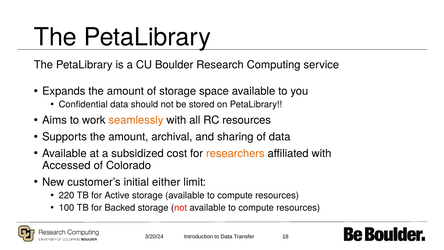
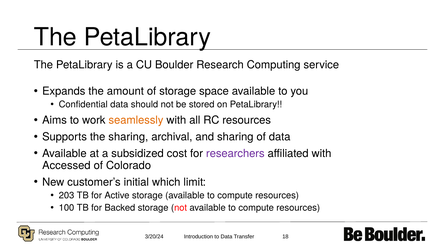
Supports the amount: amount -> sharing
researchers colour: orange -> purple
either: either -> which
220: 220 -> 203
